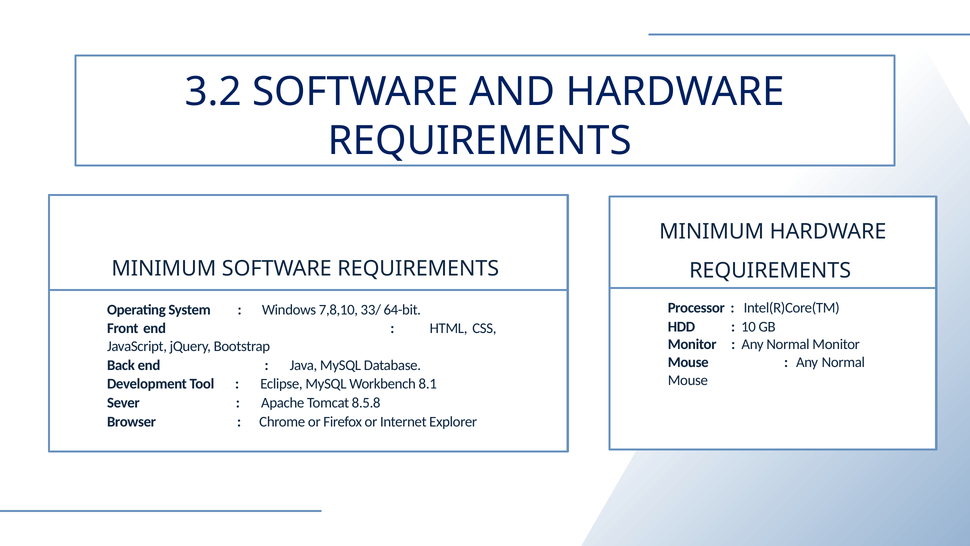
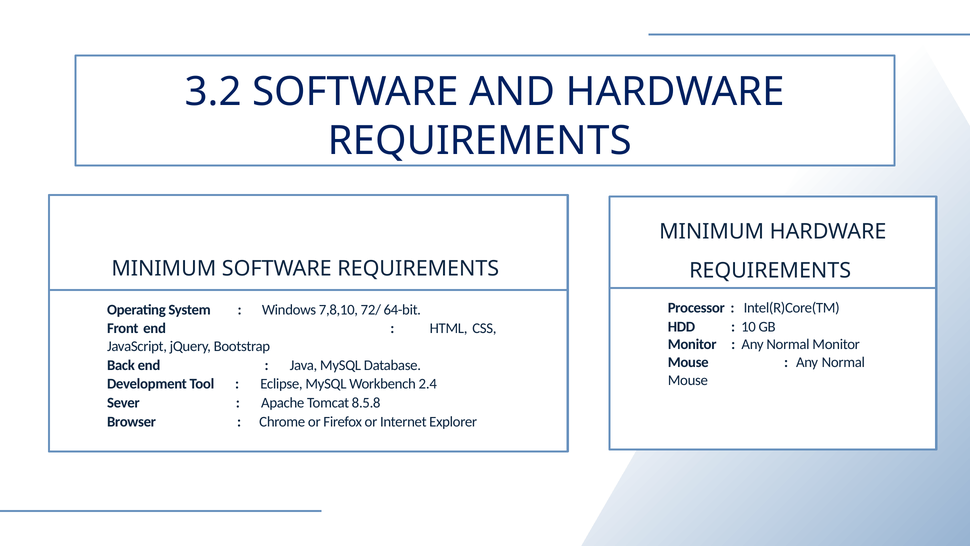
33/: 33/ -> 72/
8.1: 8.1 -> 2.4
